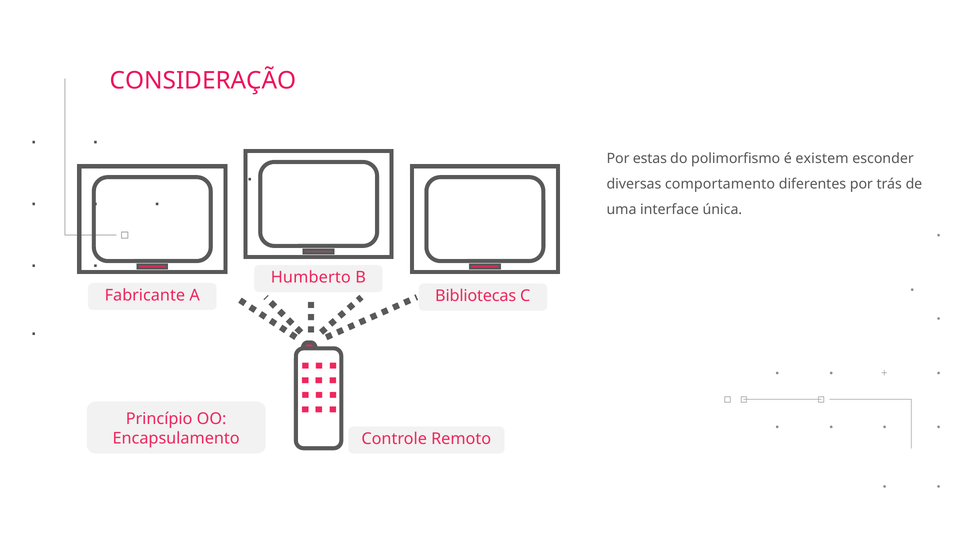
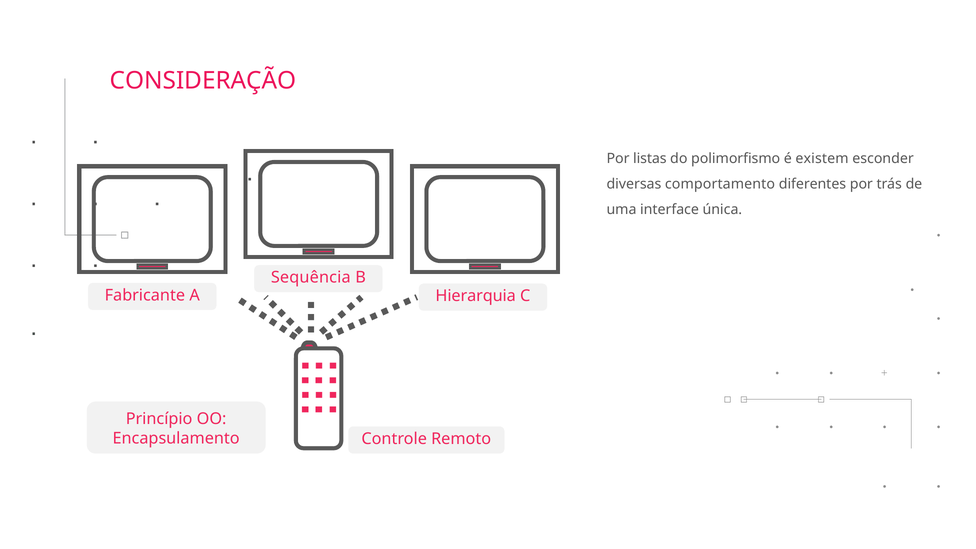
estas: estas -> listas
Humberto: Humberto -> Sequência
Bibliotecas: Bibliotecas -> Hierarquia
